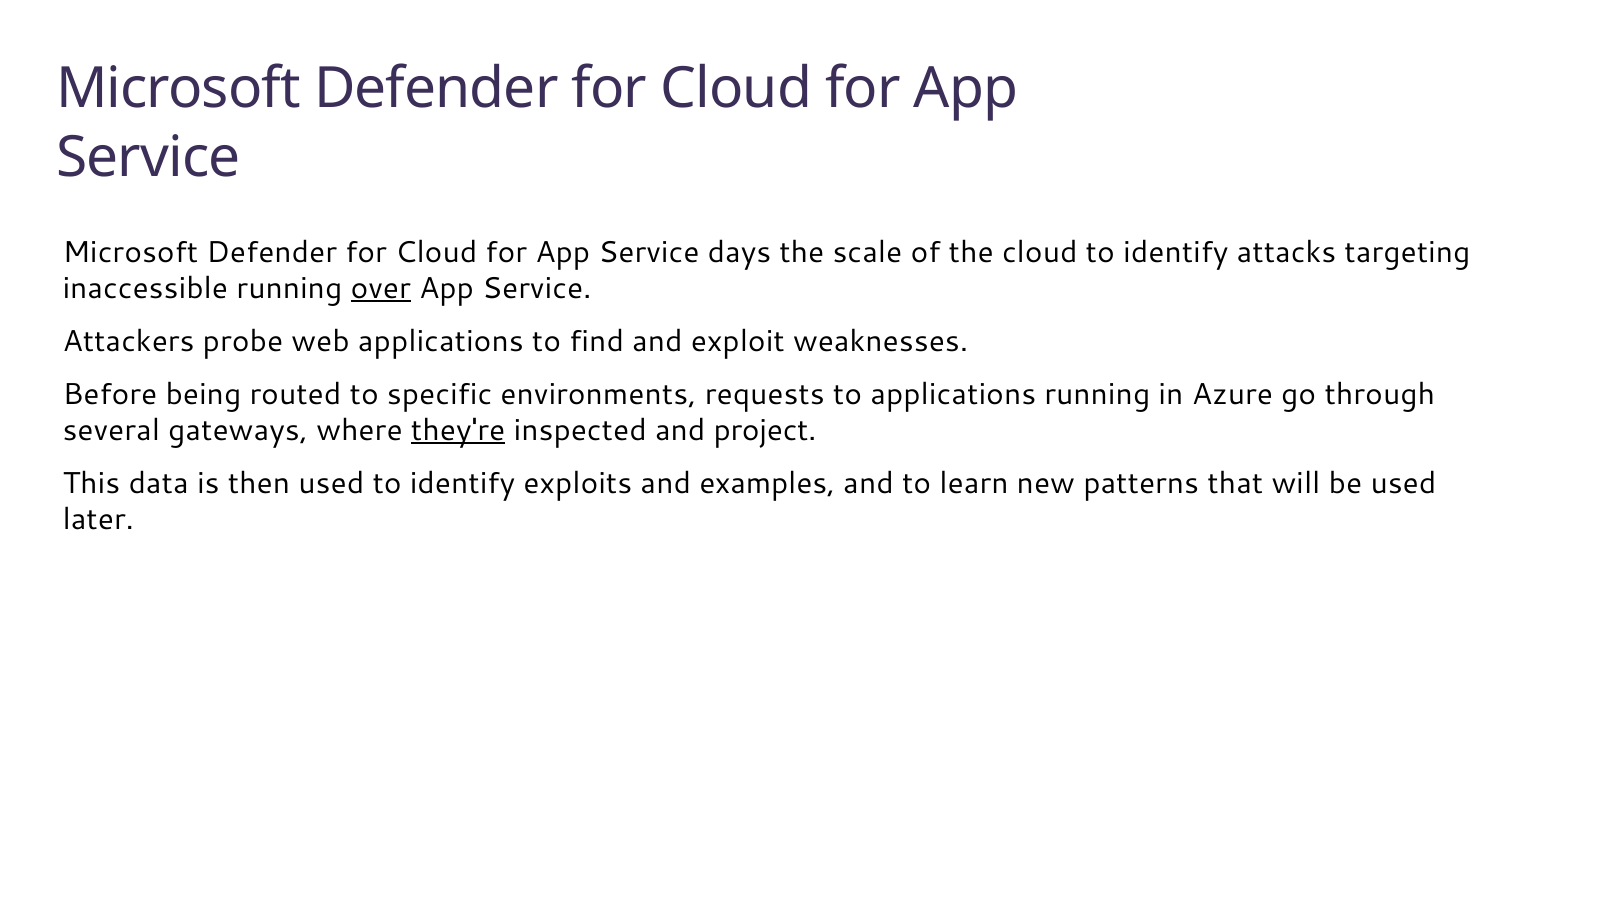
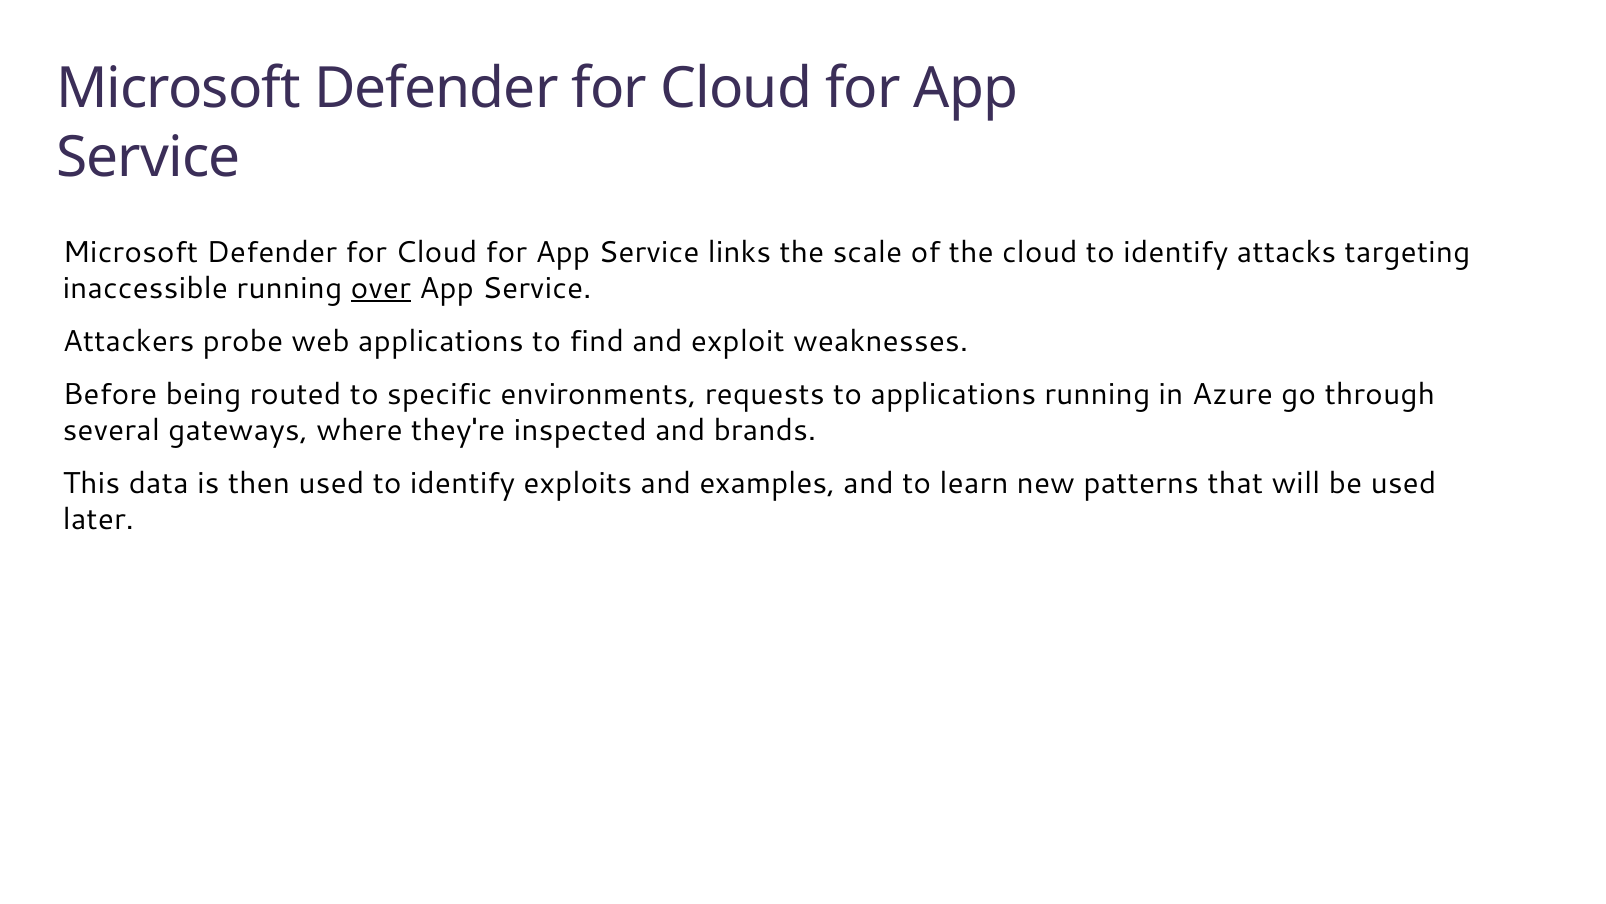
days: days -> links
they're underline: present -> none
project: project -> brands
